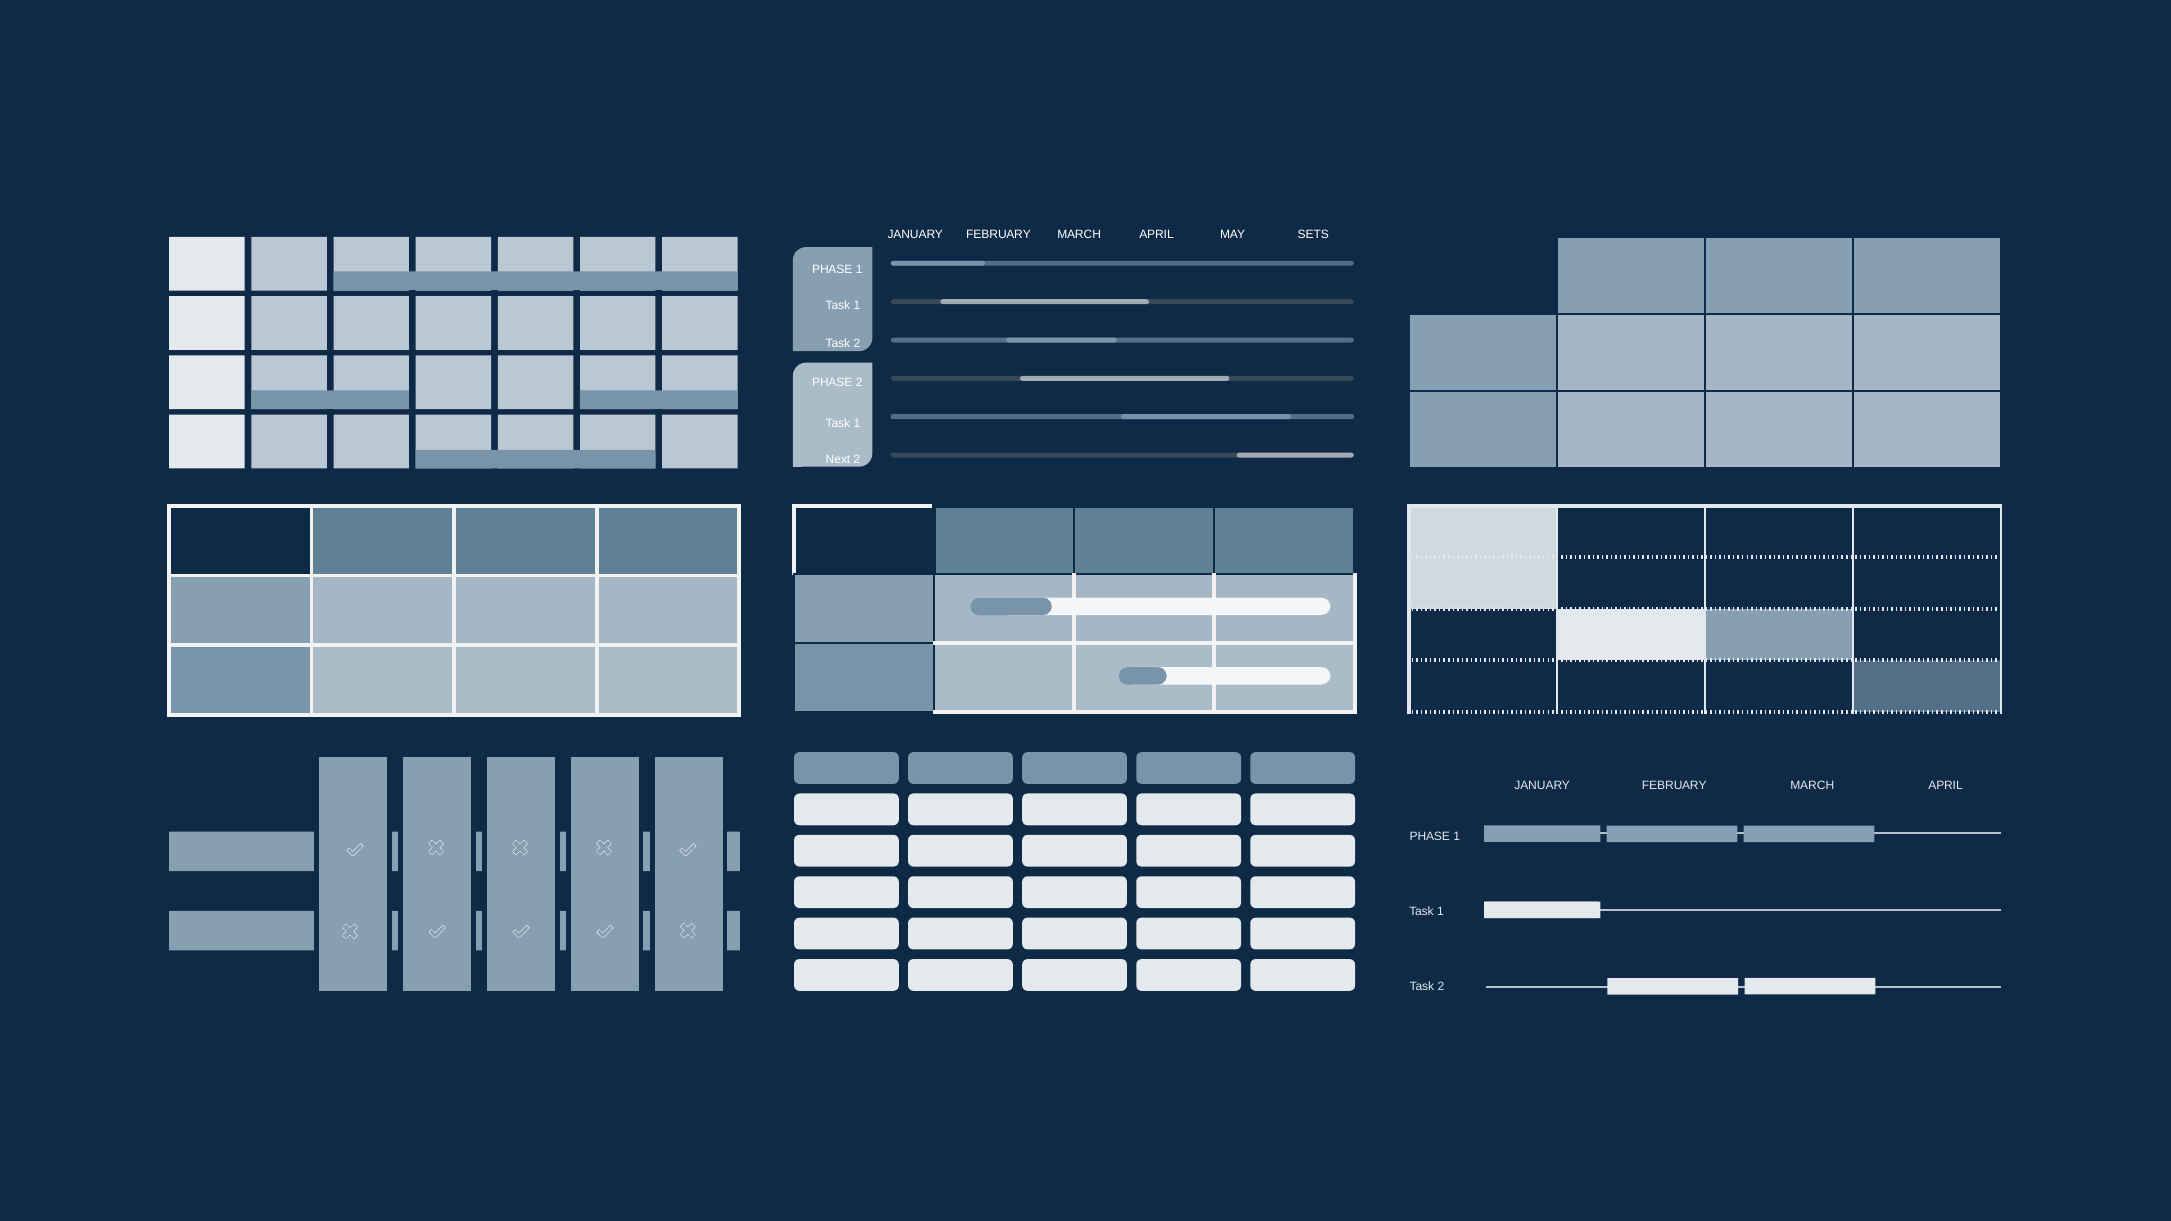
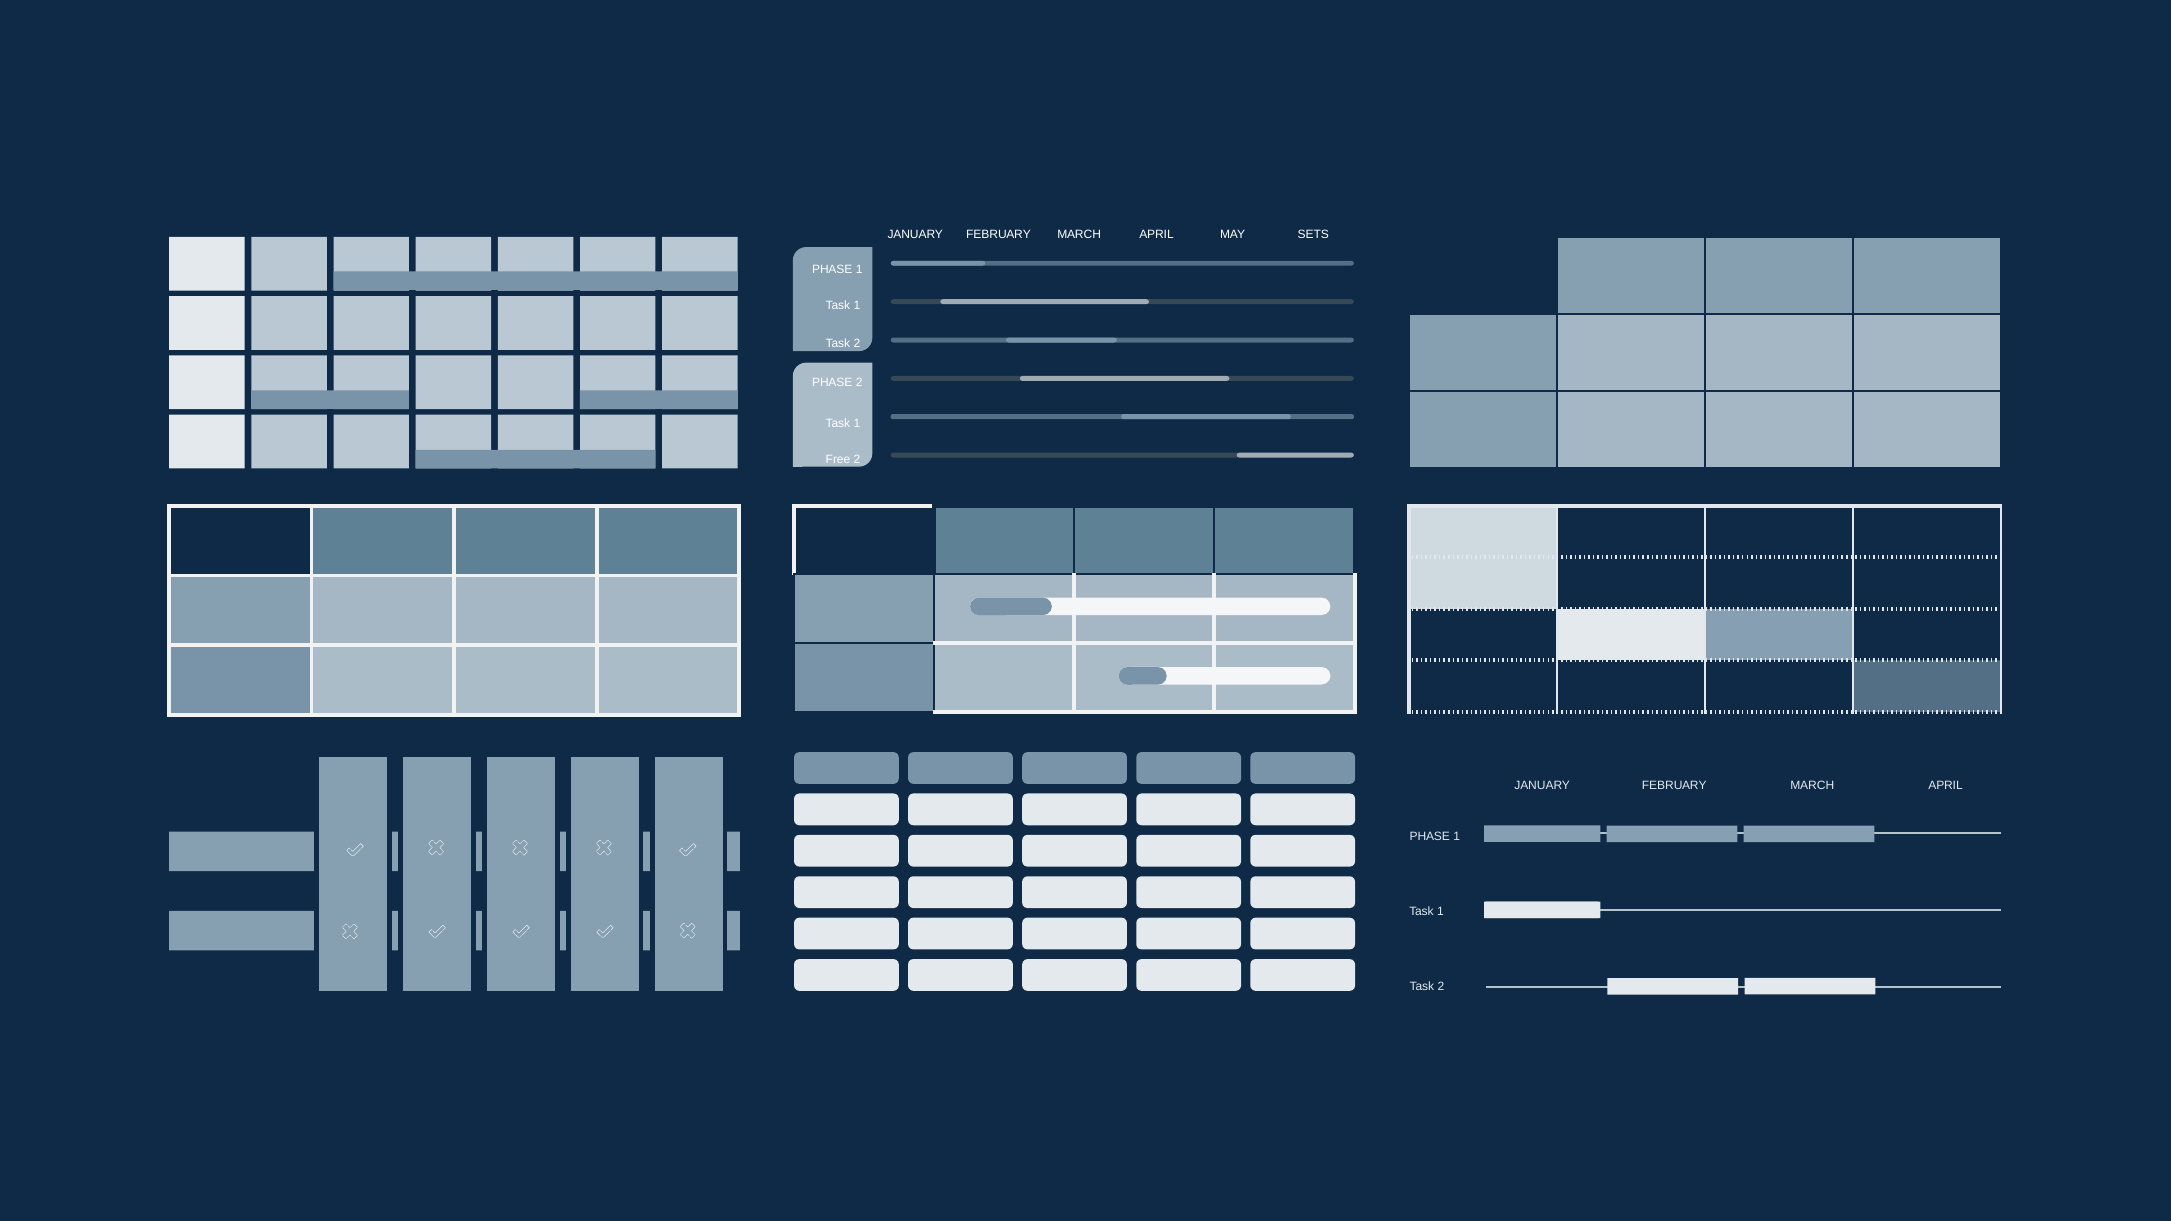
Next: Next -> Free
